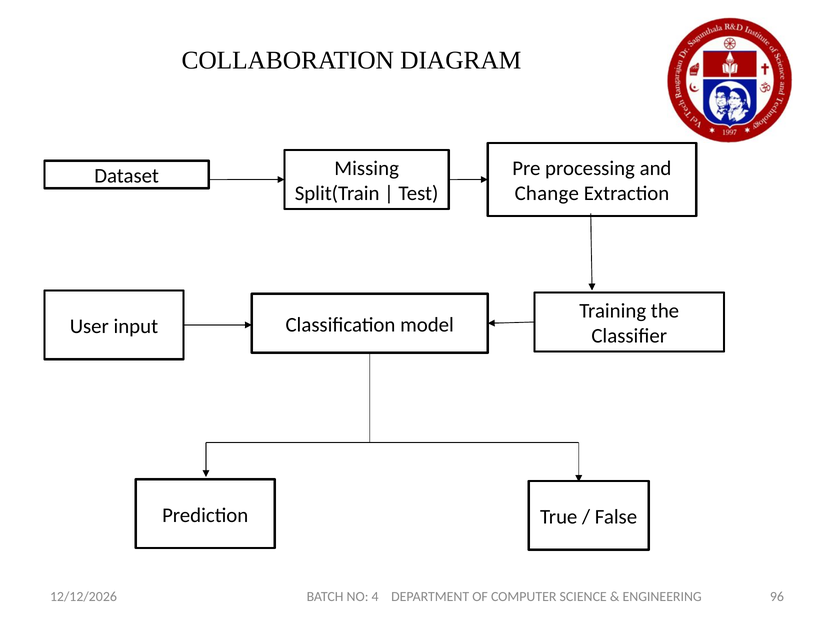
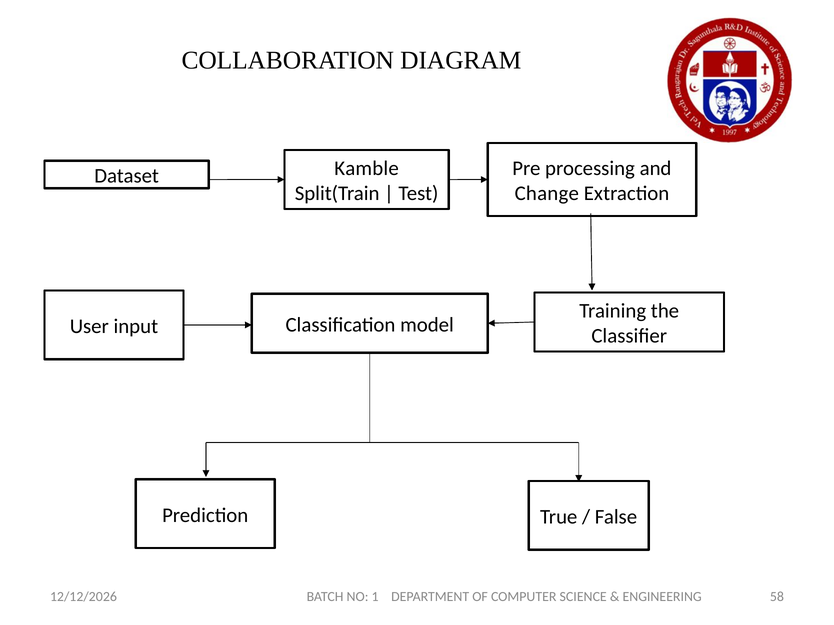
Missing: Missing -> Kamble
96: 96 -> 58
4: 4 -> 1
